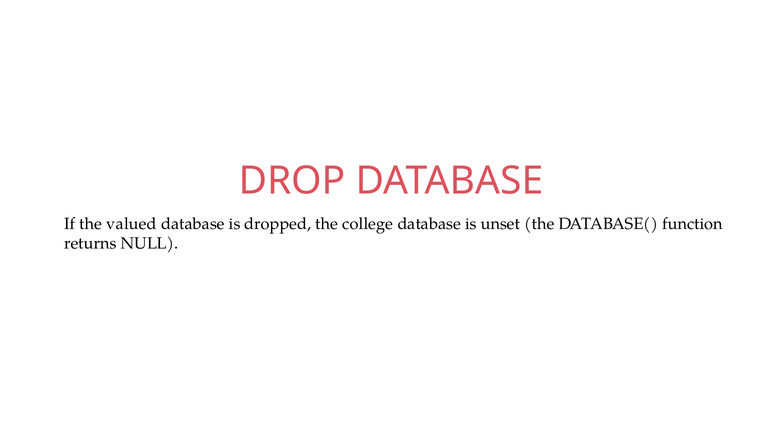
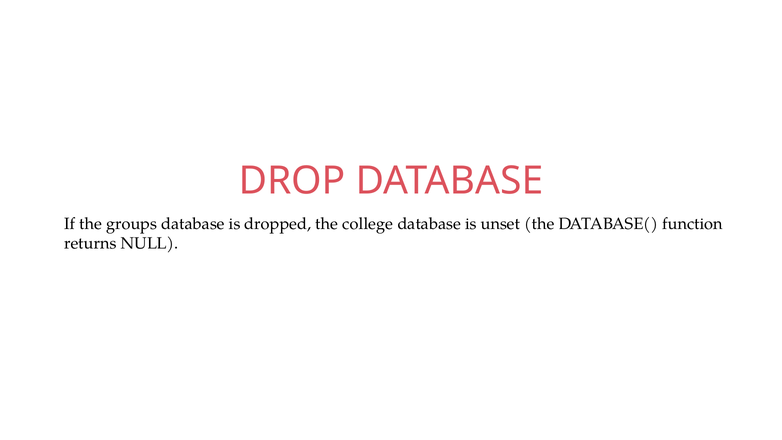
valued: valued -> groups
